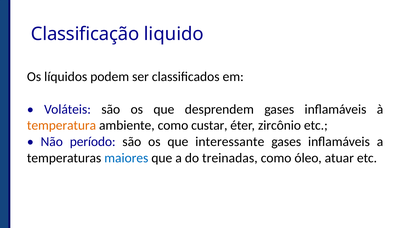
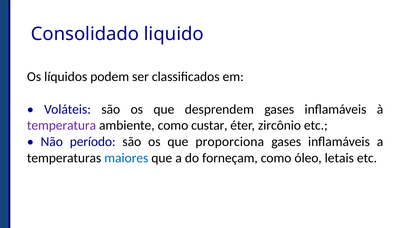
Classificação: Classificação -> Consolidado
temperatura colour: orange -> purple
interessante: interessante -> proporciona
treinadas: treinadas -> forneçam
atuar: atuar -> letais
